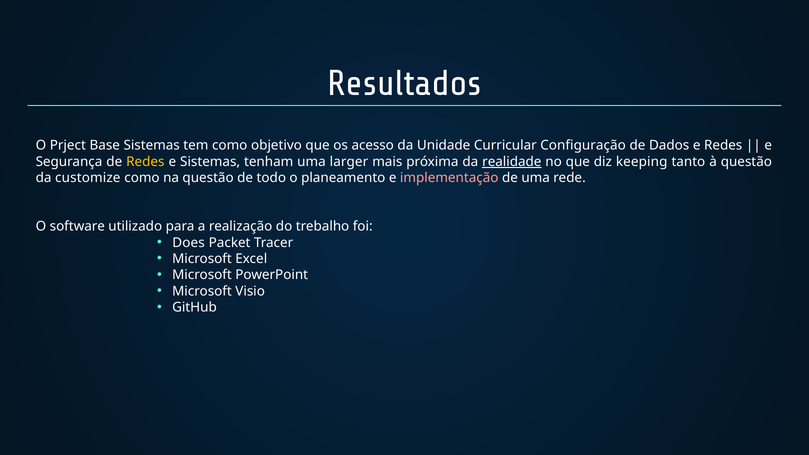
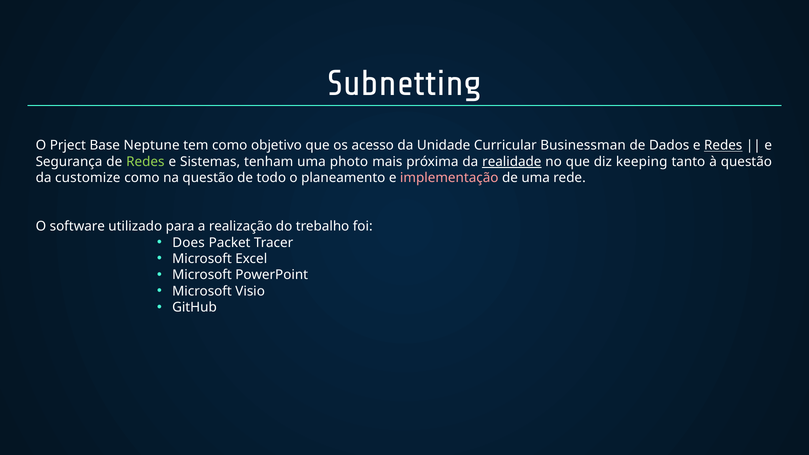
Resultados: Resultados -> Subnetting
Base Sistemas: Sistemas -> Neptune
Configuração: Configuração -> Businessman
Redes at (723, 146) underline: none -> present
Redes at (145, 162) colour: yellow -> light green
larger: larger -> photo
